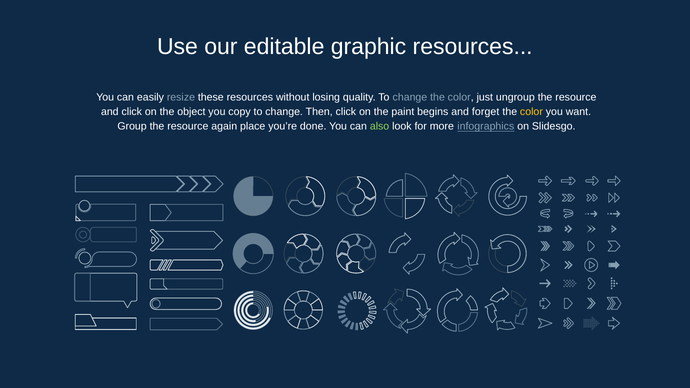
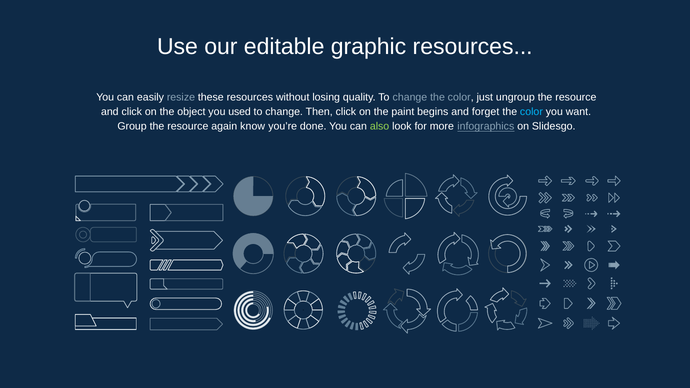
copy: copy -> used
color at (531, 112) colour: yellow -> light blue
place: place -> know
